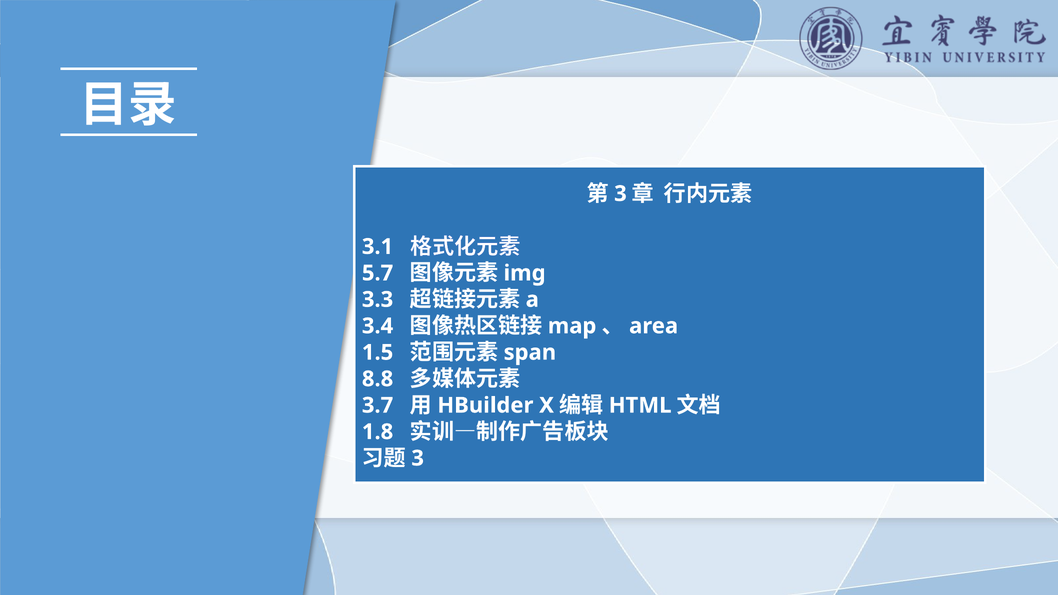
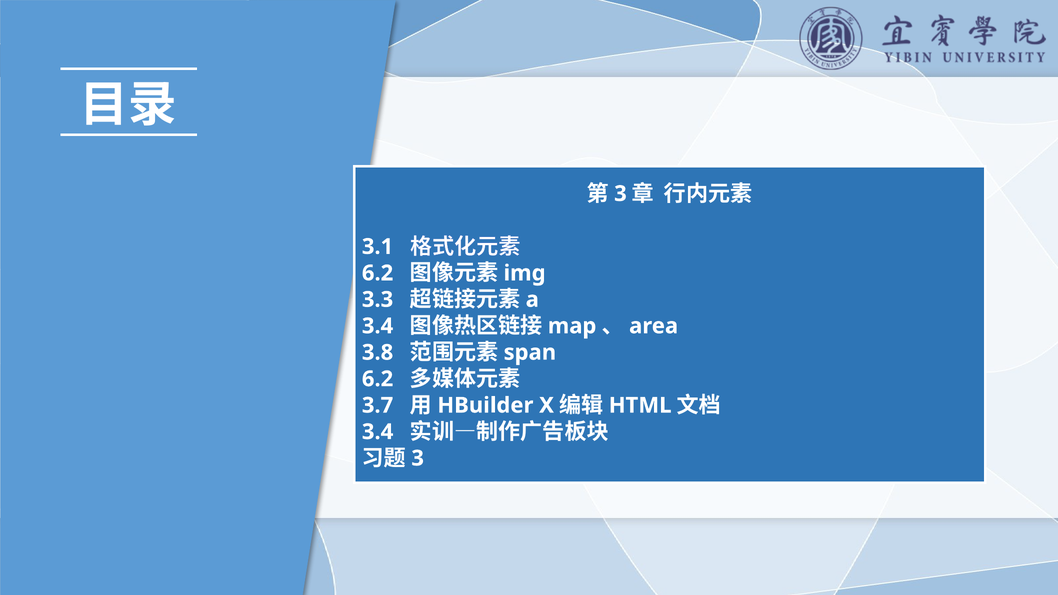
5.7 at (378, 273): 5.7 -> 6.2
1.5: 1.5 -> 3.8
8.8 at (378, 379): 8.8 -> 6.2
1.8 at (378, 432): 1.8 -> 3.4
